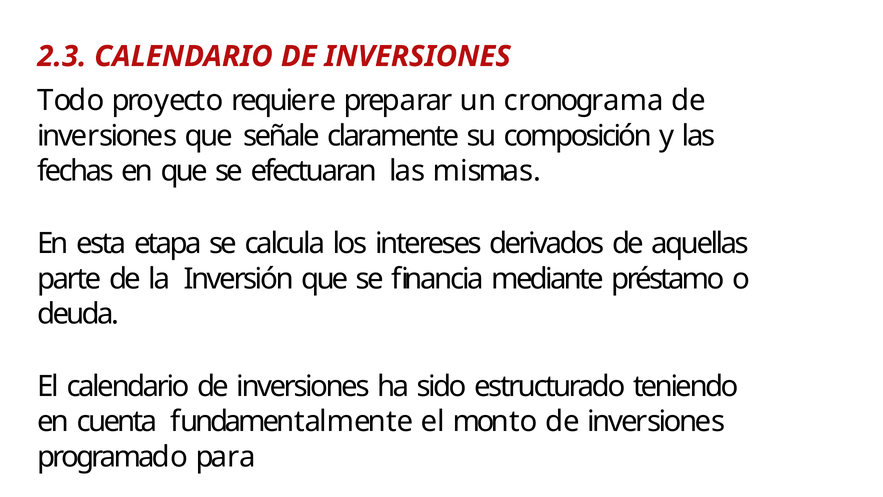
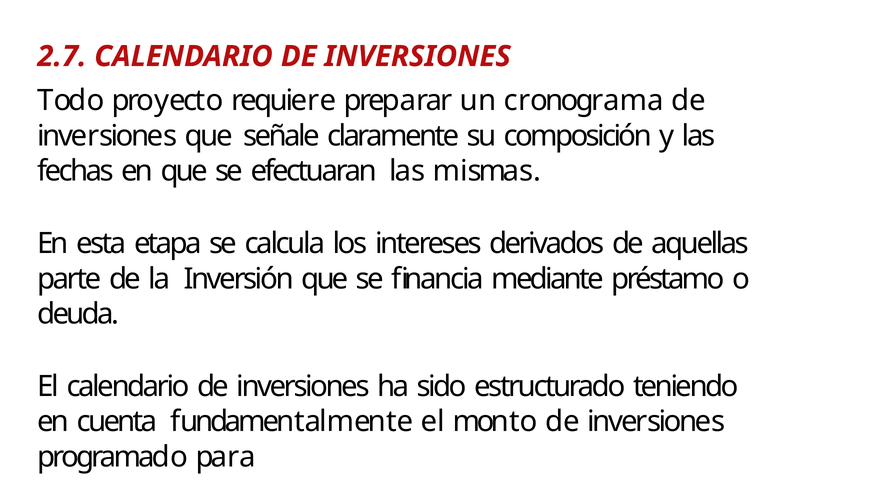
2.3: 2.3 -> 2.7
